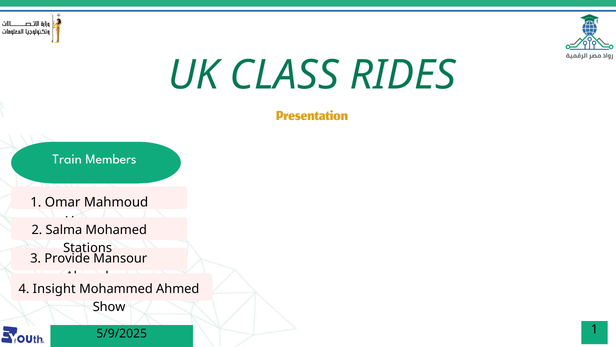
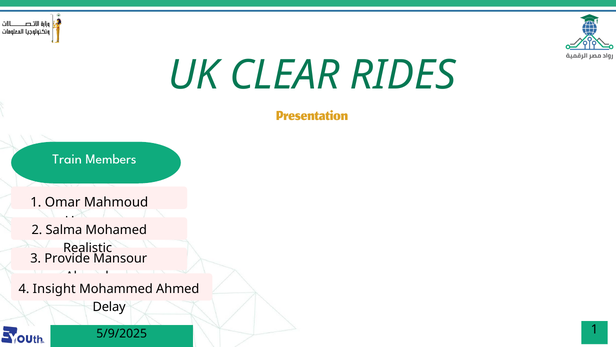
CLASS: CLASS -> CLEAR
Stations: Stations -> Realistic
Show: Show -> Delay
